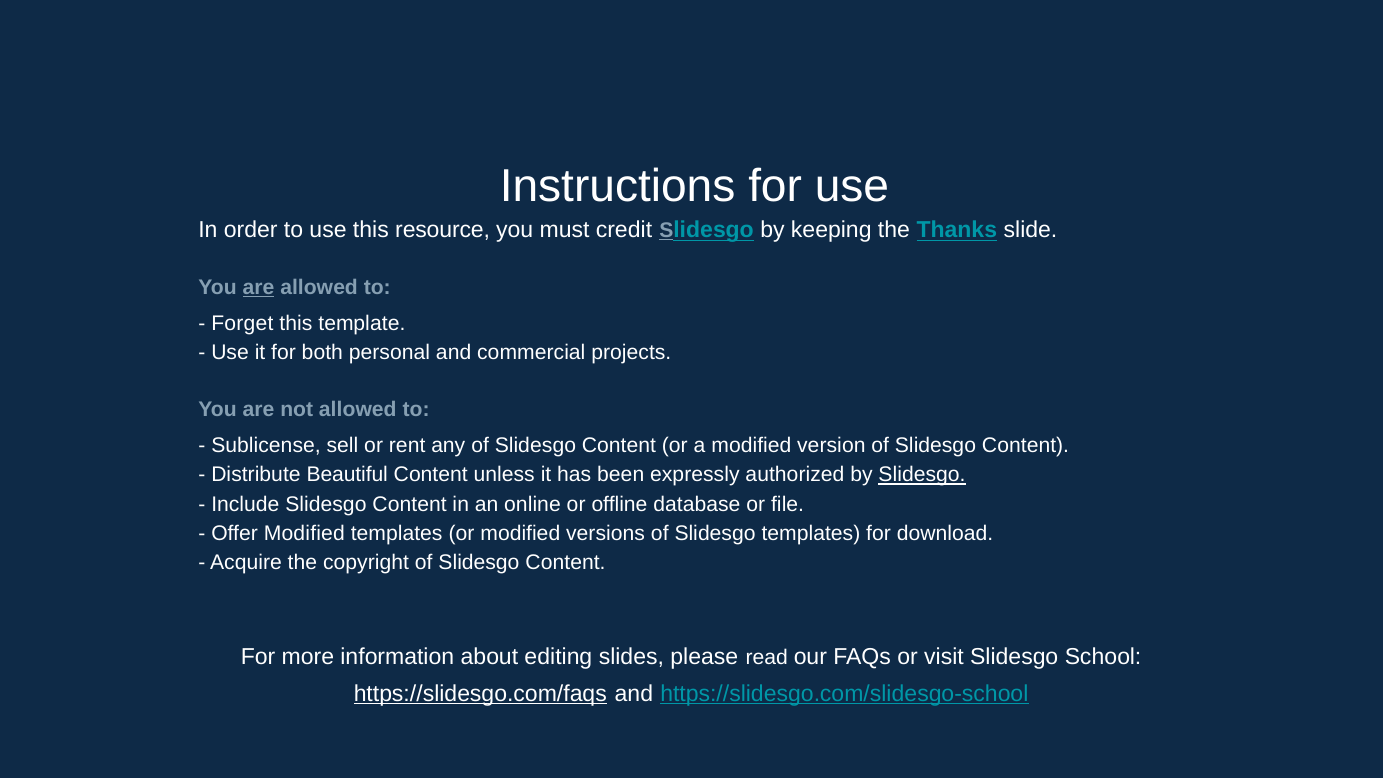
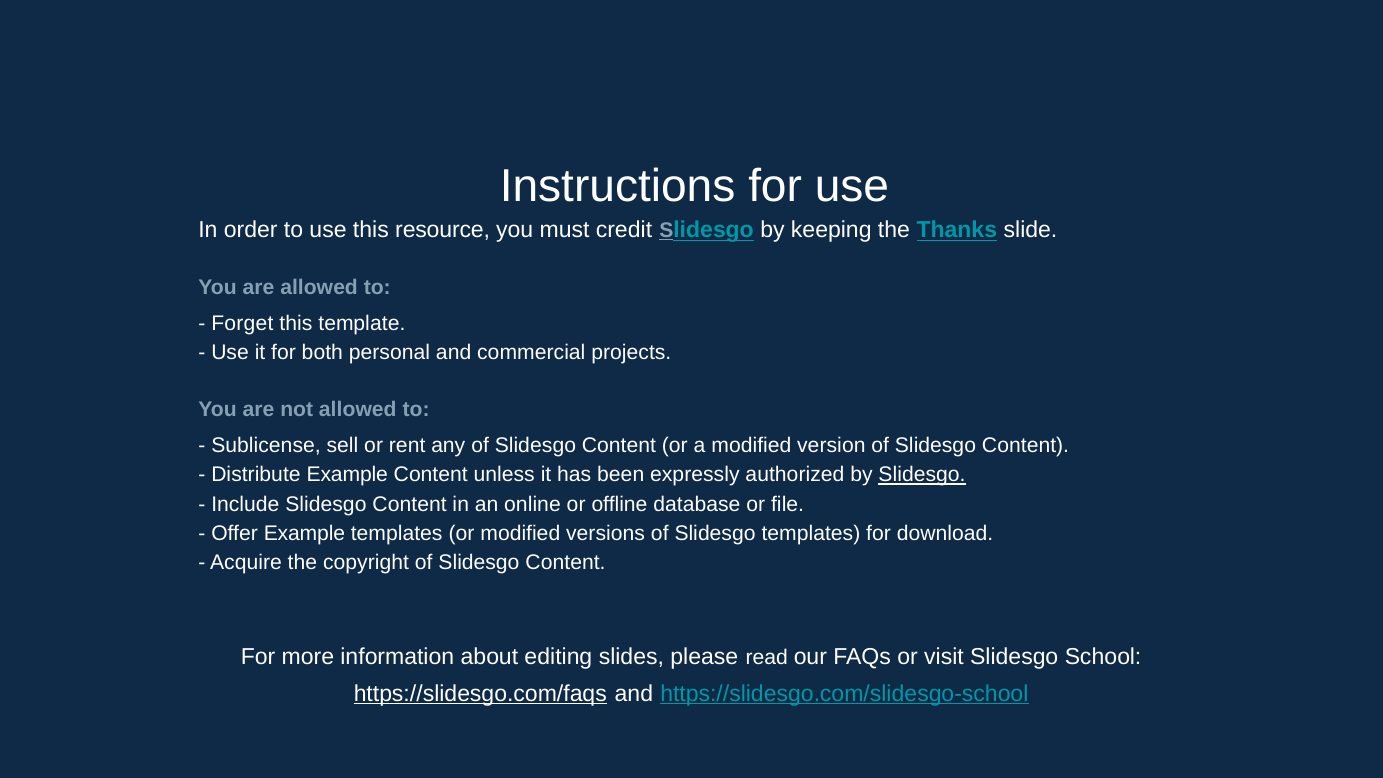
are at (258, 287) underline: present -> none
Distribute Beautiful: Beautiful -> Example
Offer Modified: Modified -> Example
